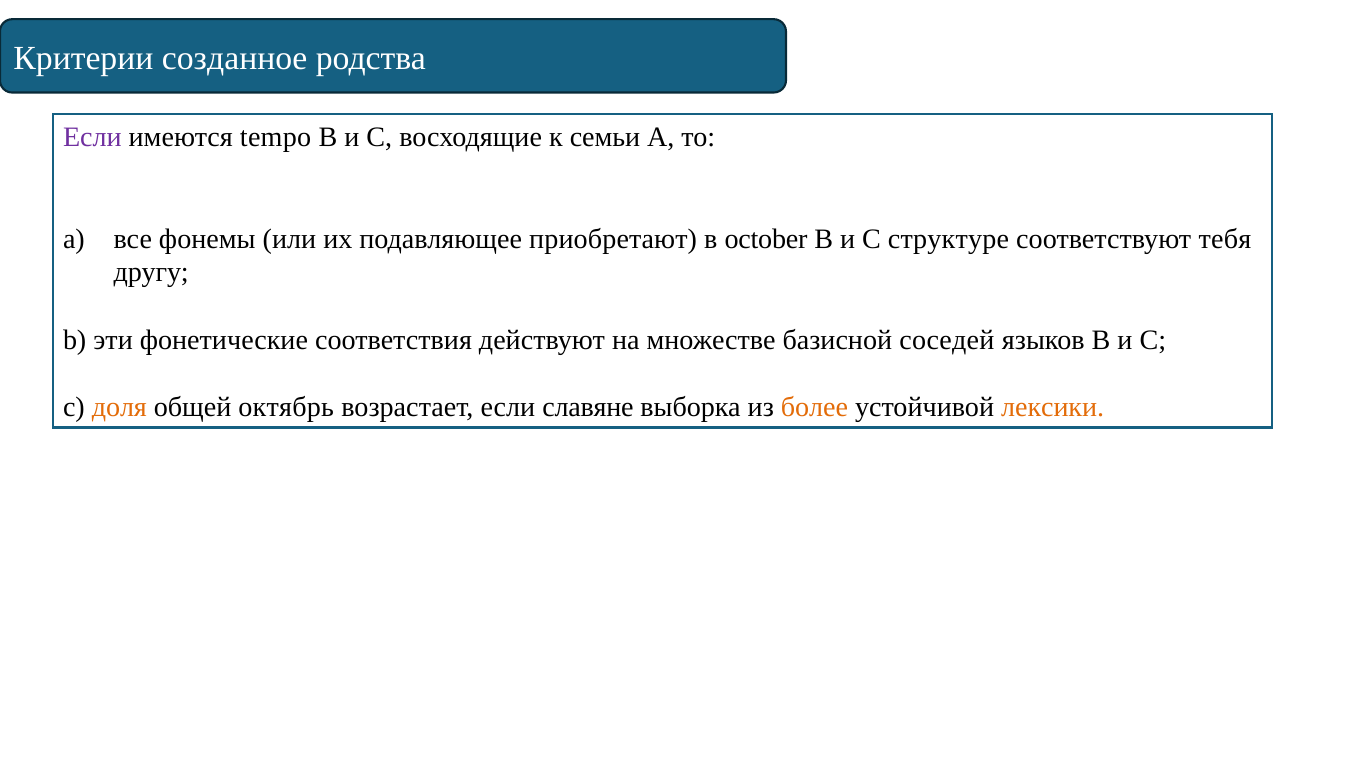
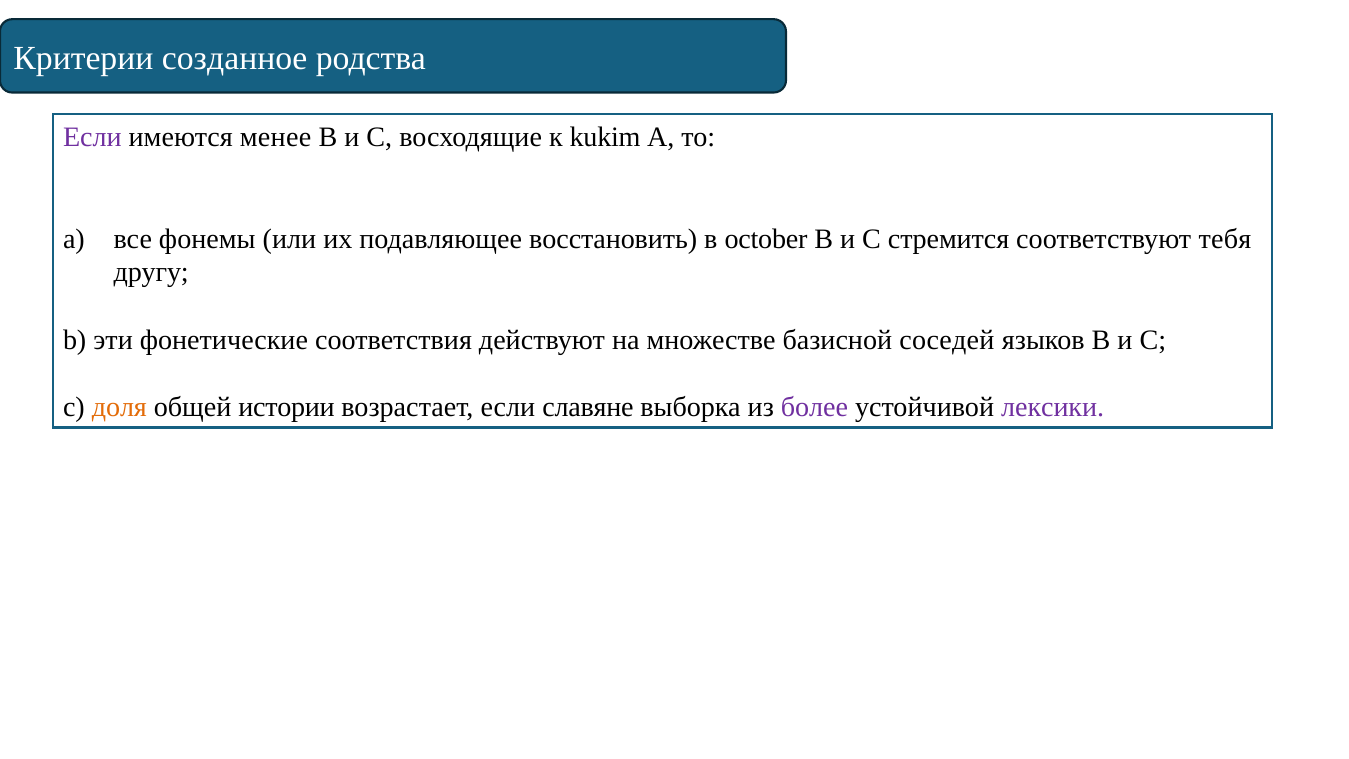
tempo: tempo -> менее
семьи: семьи -> kukim
приобретают: приобретают -> восстановить
структуре: структуре -> стремится
октябрь: октябрь -> истории
более colour: orange -> purple
лексики colour: orange -> purple
